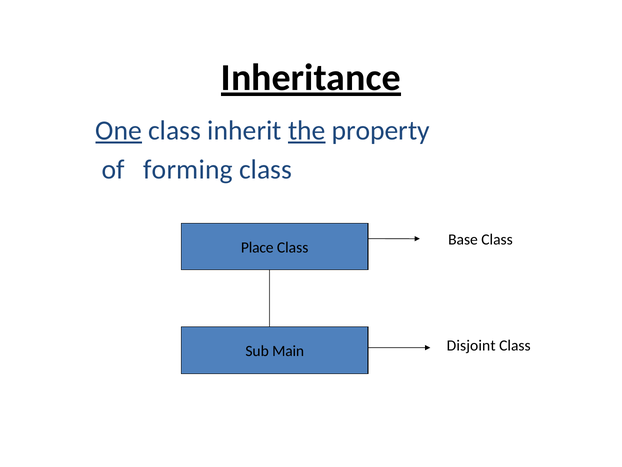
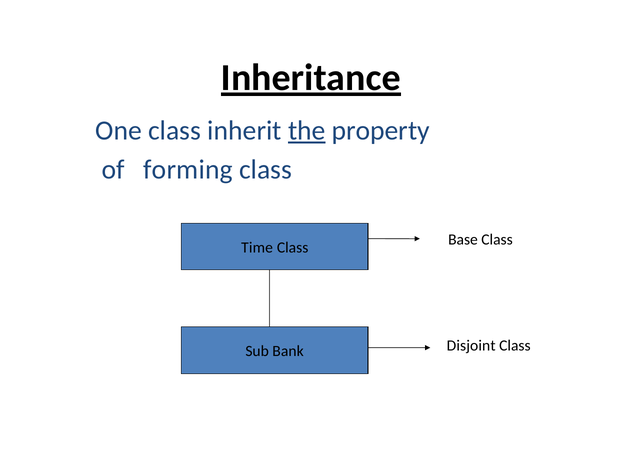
One underline: present -> none
Place: Place -> Time
Main: Main -> Bank
